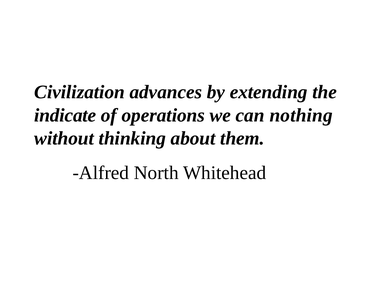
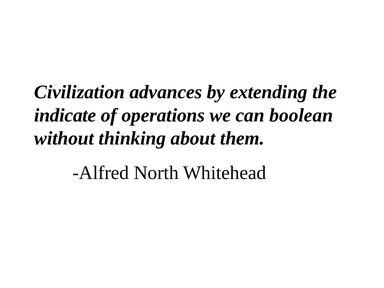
nothing: nothing -> boolean
